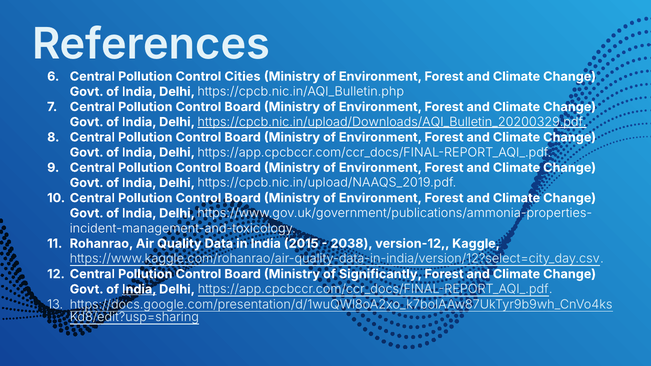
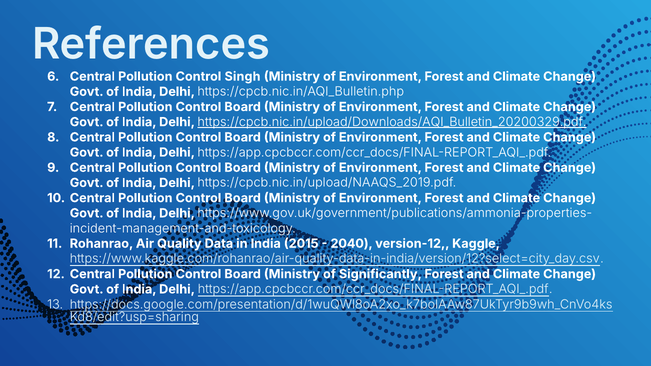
Cities: Cities -> Singh
2038: 2038 -> 2040
India at (139, 289) underline: present -> none
